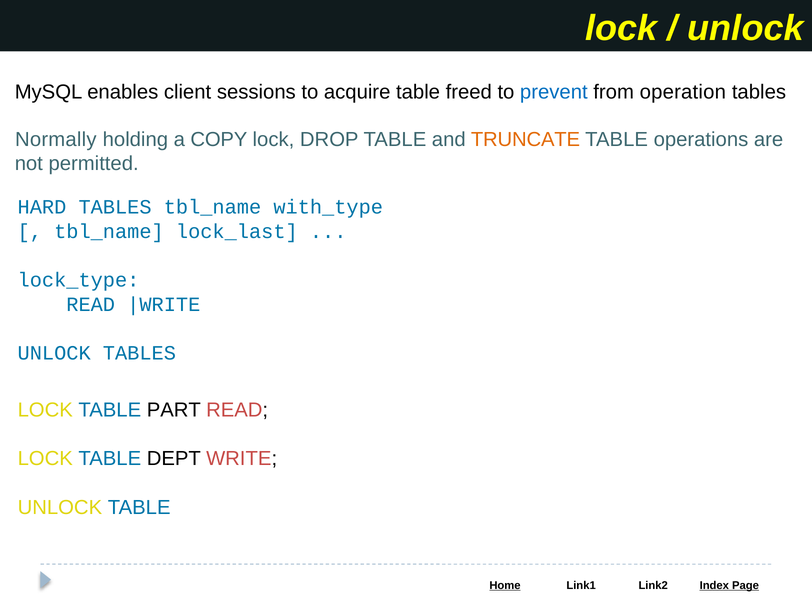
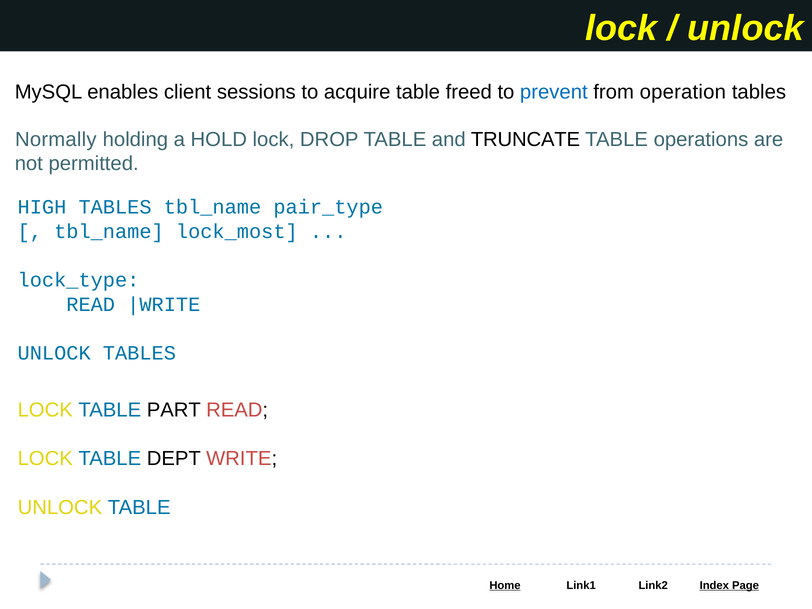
COPY: COPY -> HOLD
TRUNCATE colour: orange -> black
HARD: HARD -> HIGH
with_type: with_type -> pair_type
lock_last: lock_last -> lock_most
